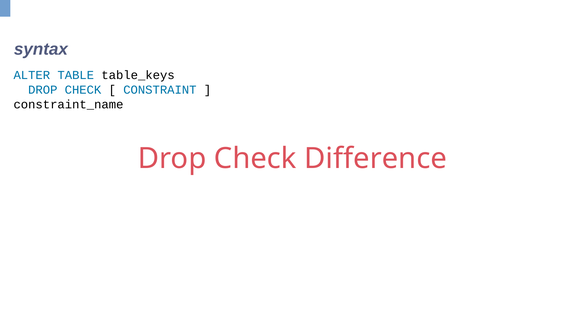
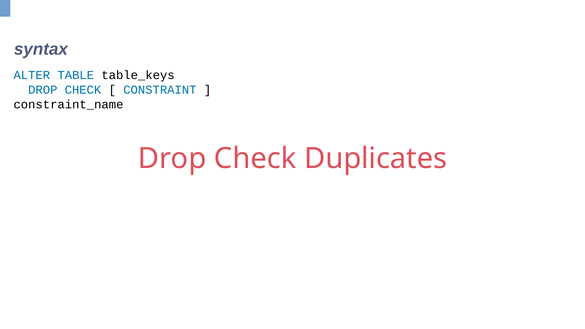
Difference: Difference -> Duplicates
